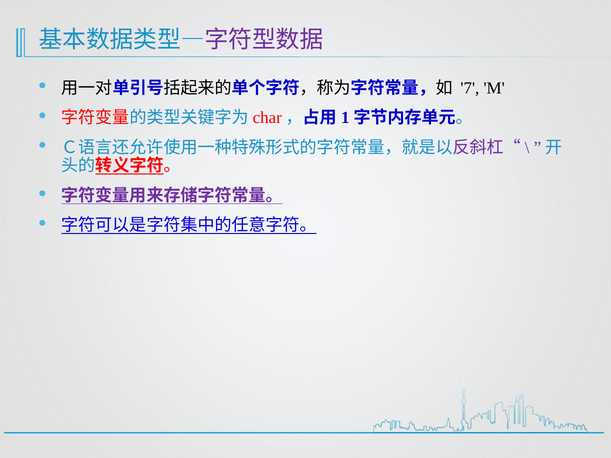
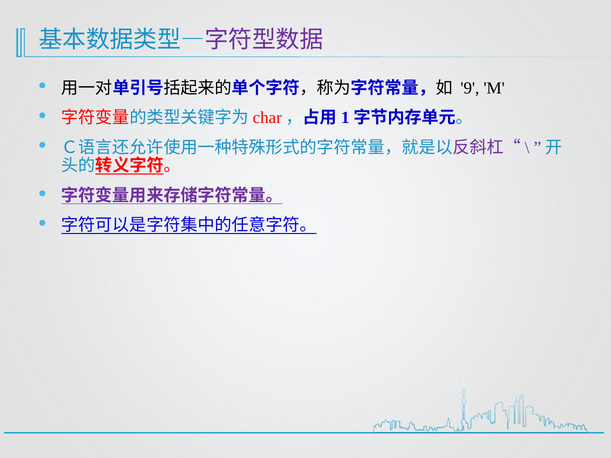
7: 7 -> 9
